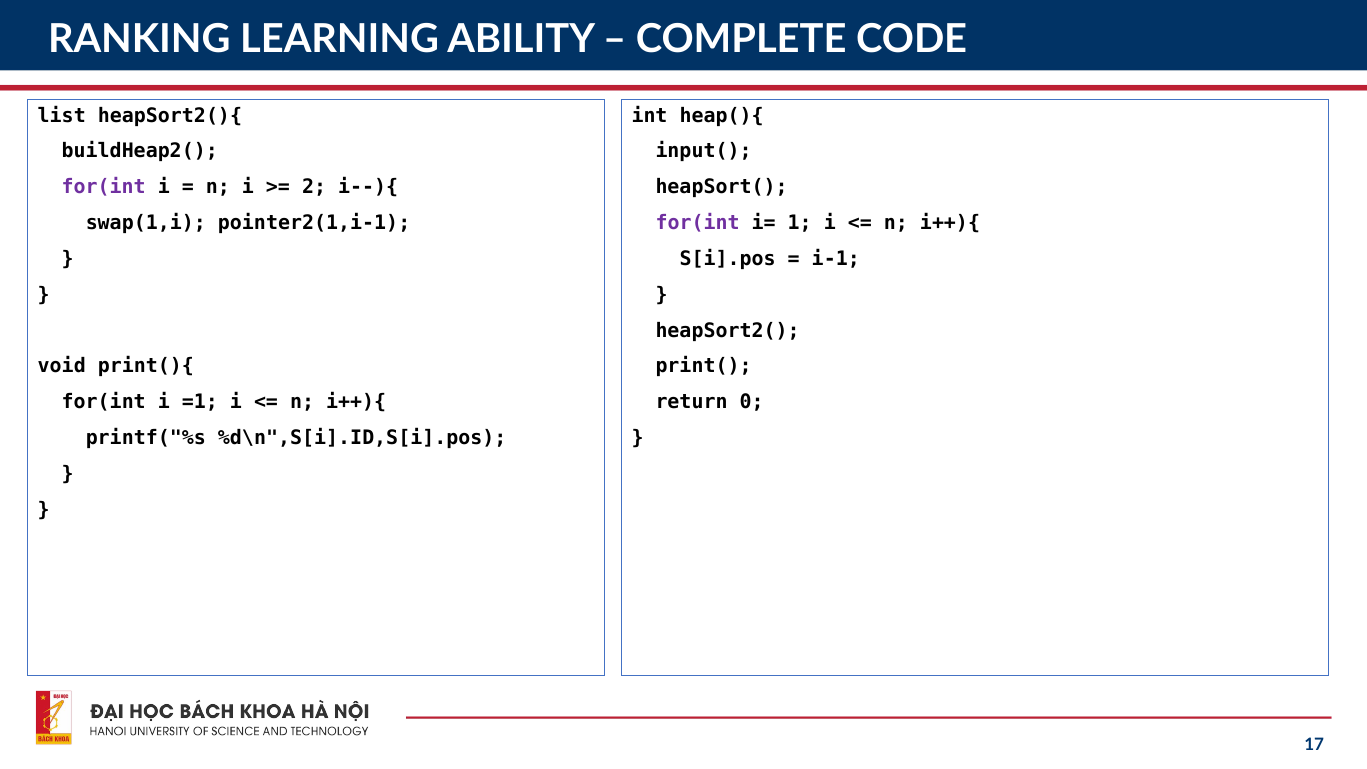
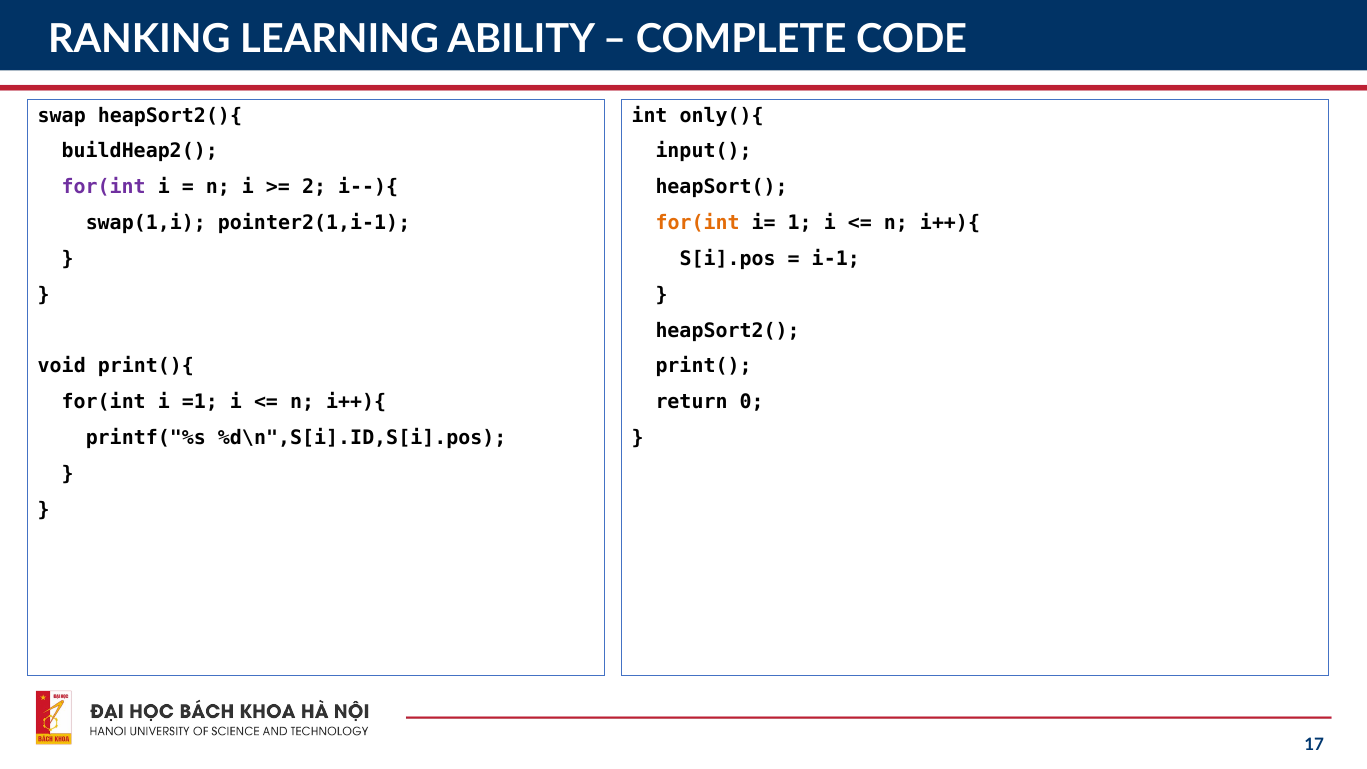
list: list -> swap
heap(){: heap(){ -> only(){
for(int at (698, 223) colour: purple -> orange
